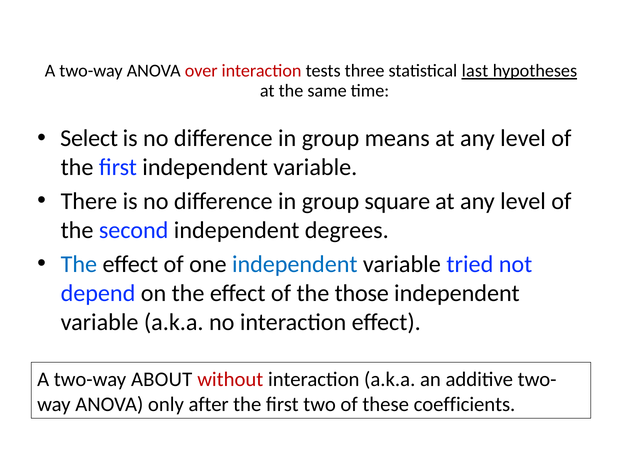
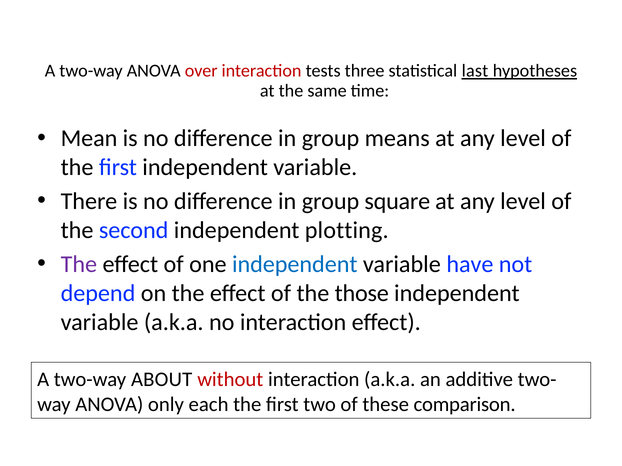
Select: Select -> Mean
degrees: degrees -> plotting
The at (79, 264) colour: blue -> purple
tried: tried -> have
after: after -> each
coefficients: coefficients -> comparison
